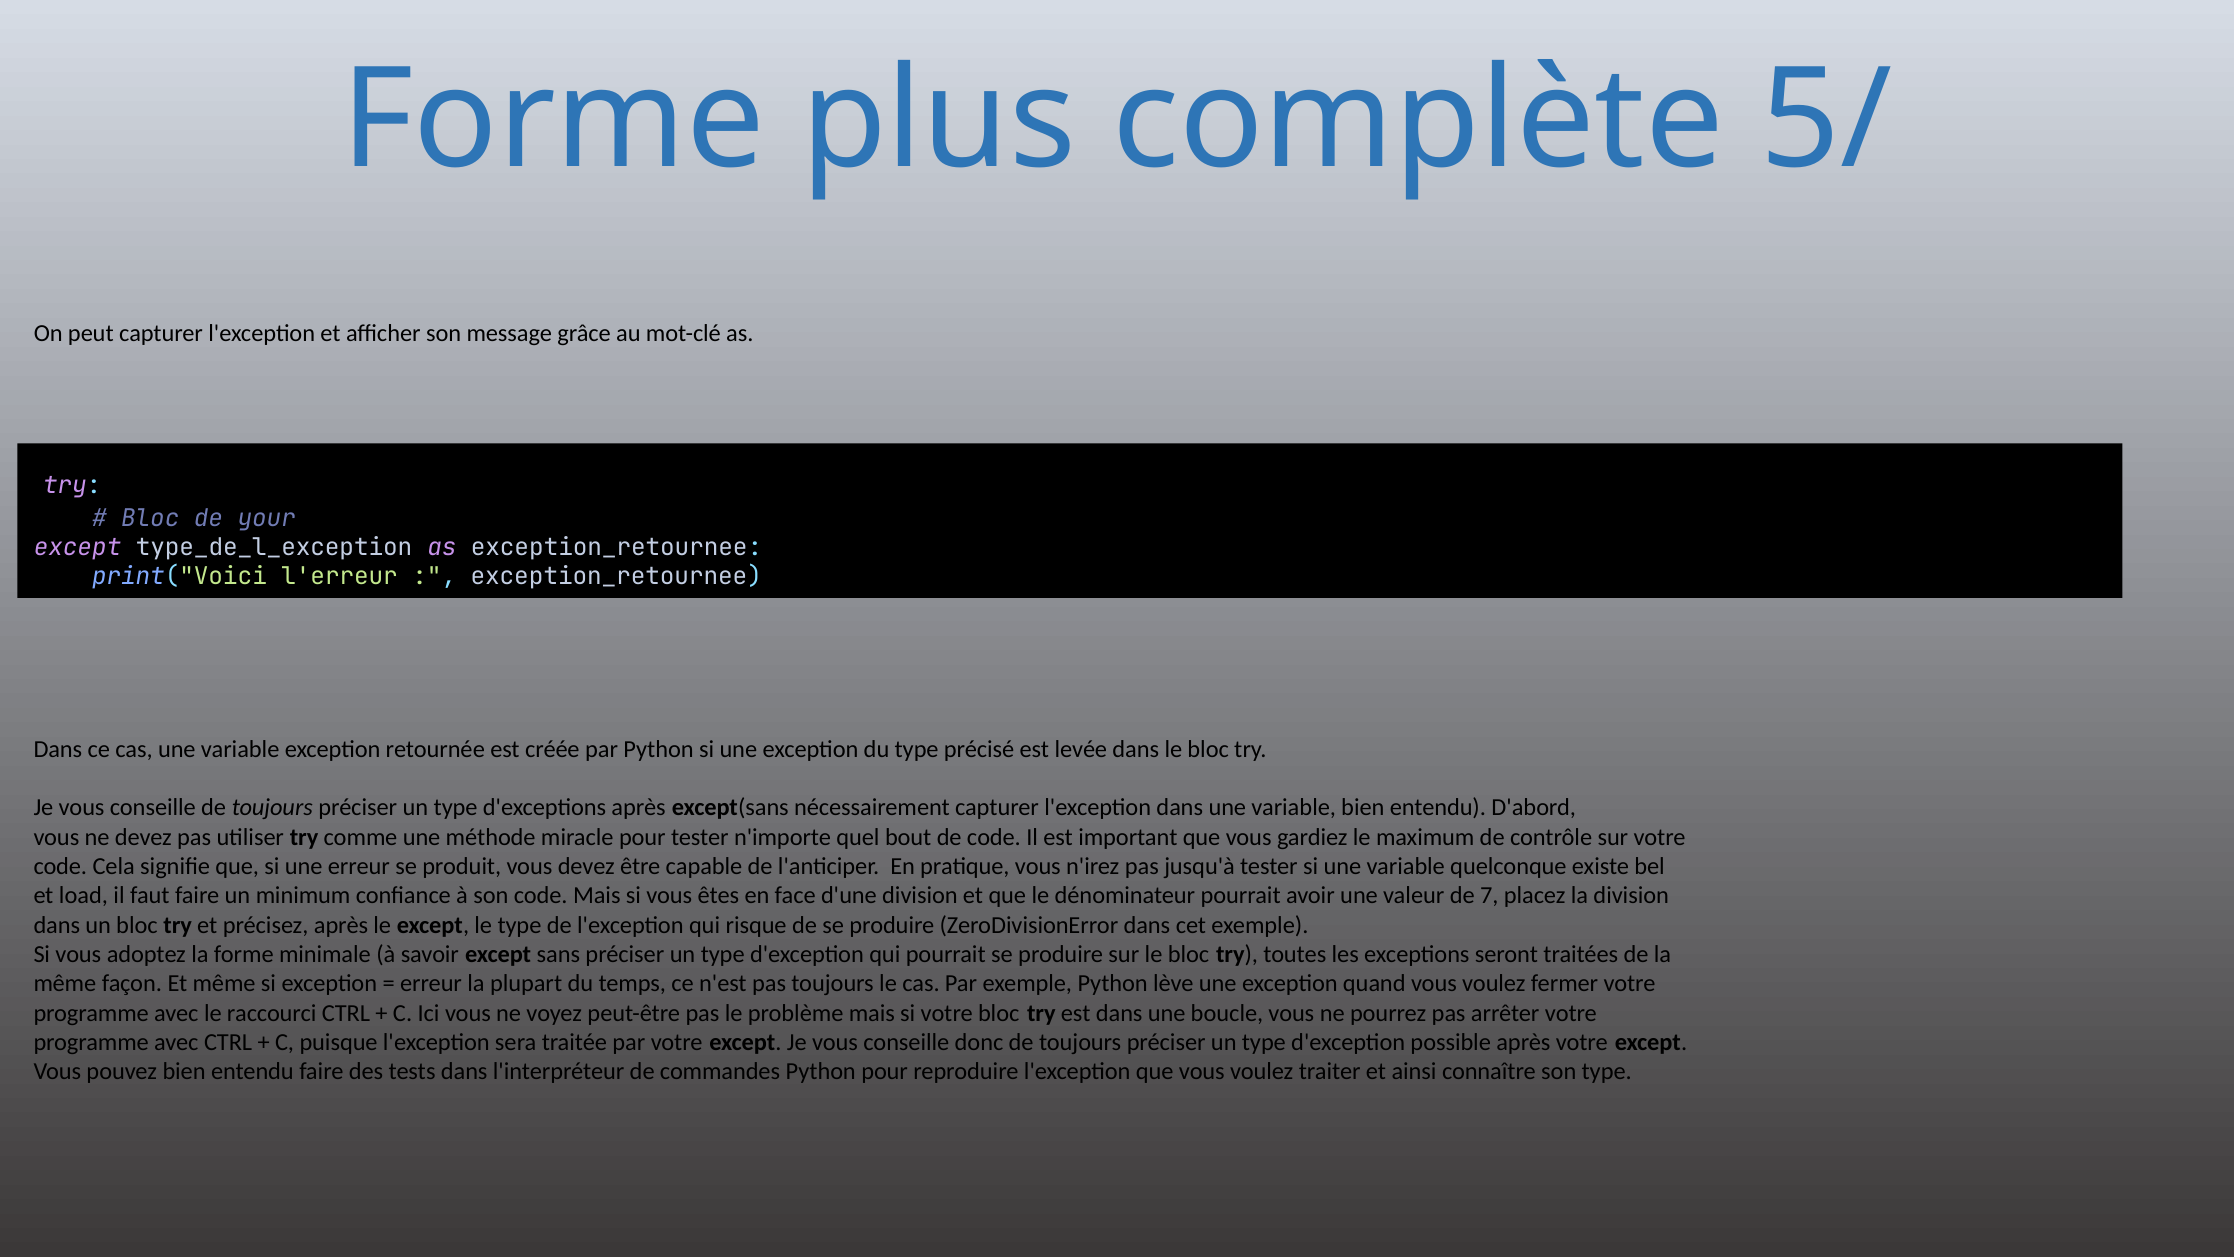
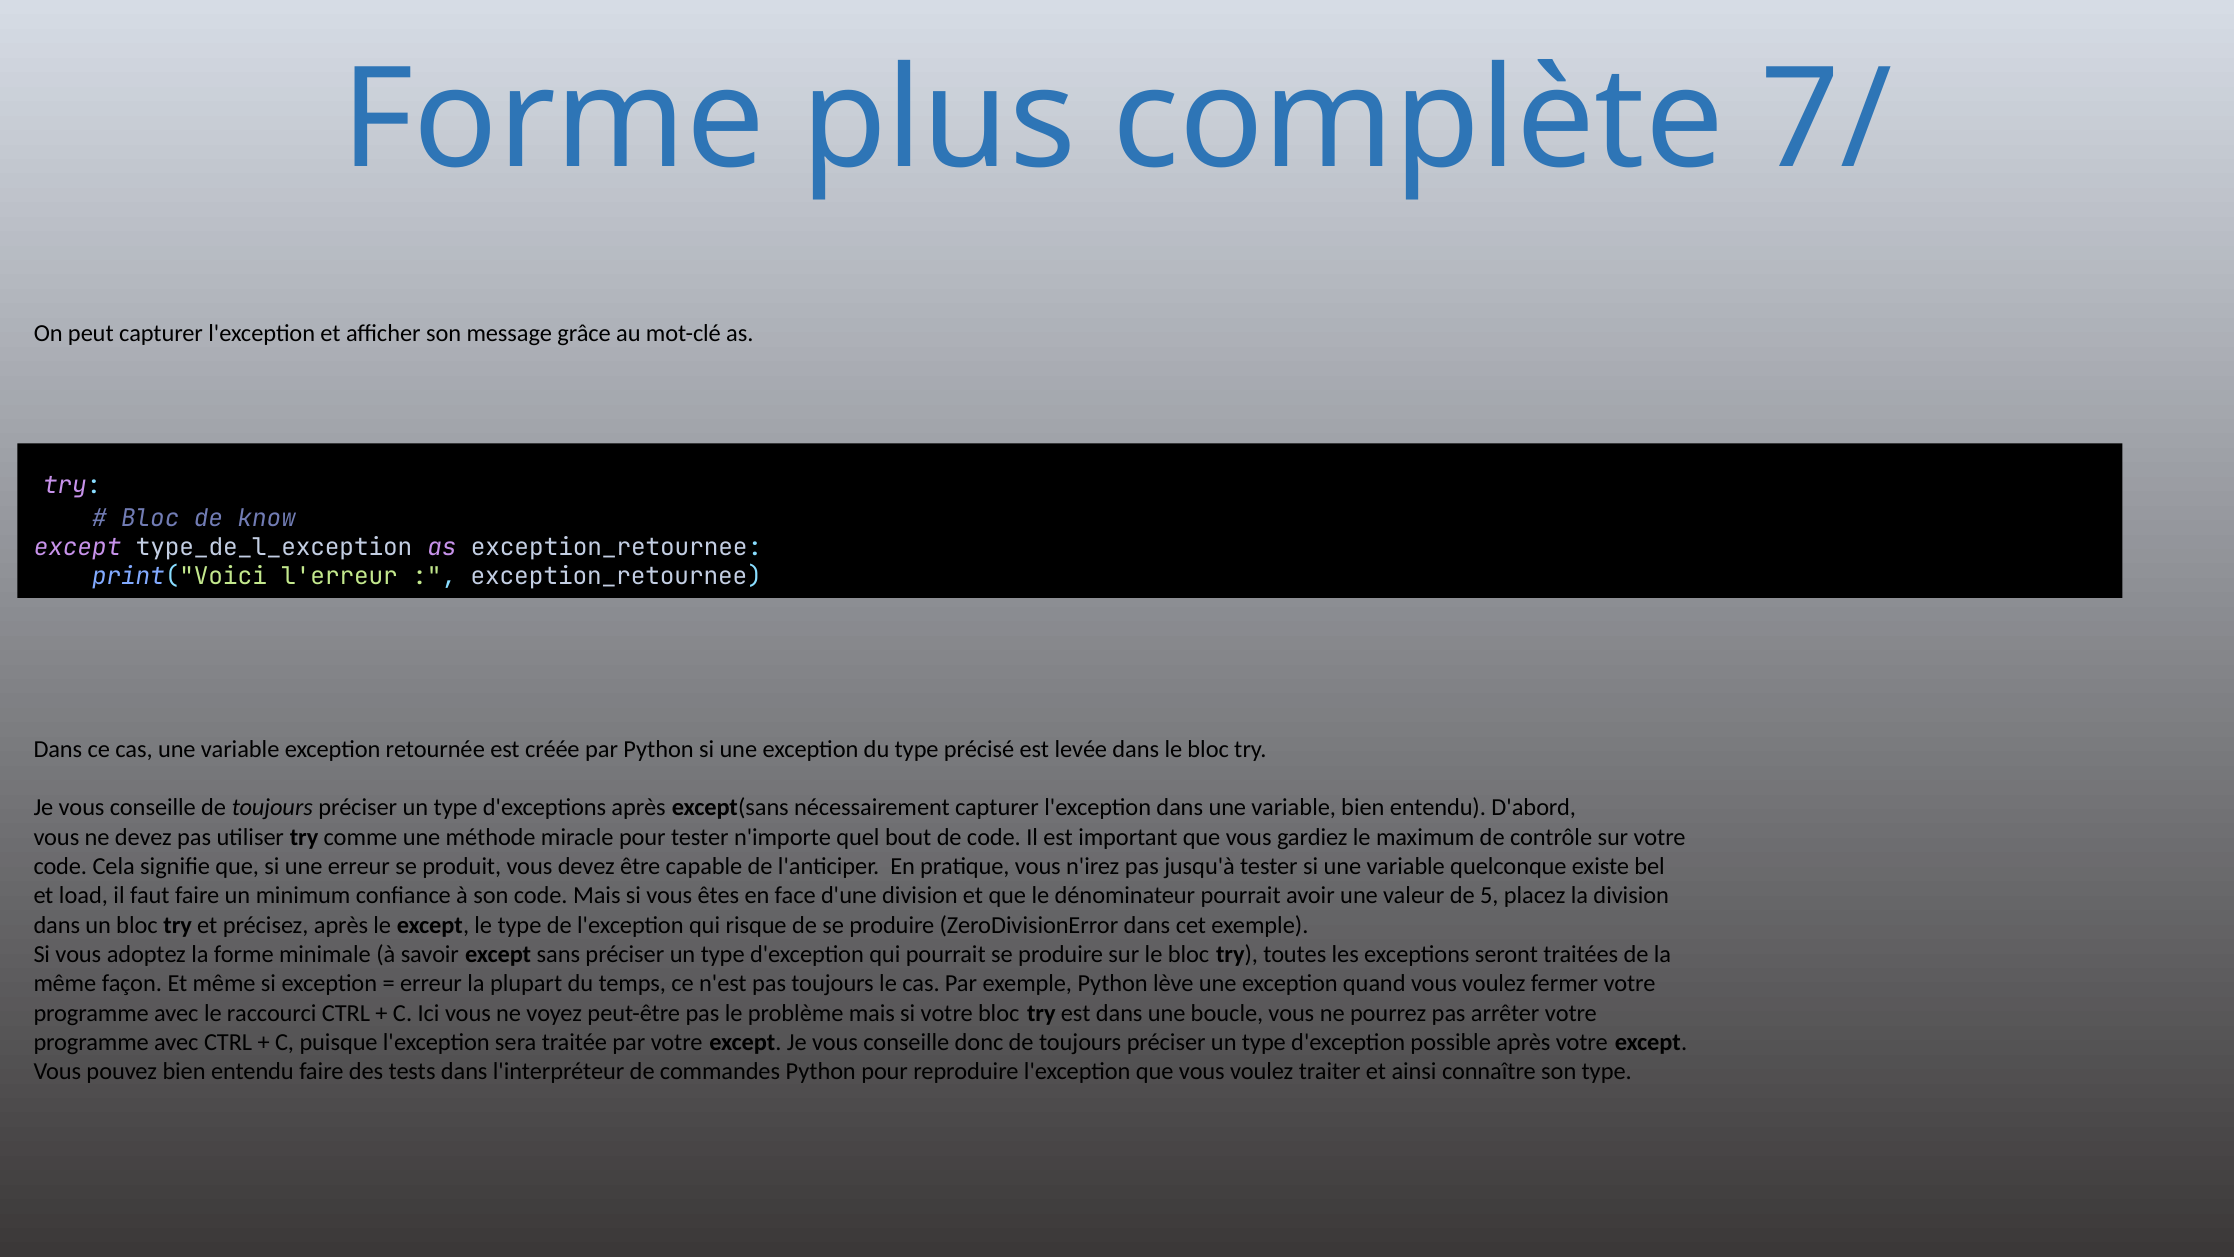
5/: 5/ -> 7/
your: your -> know
7: 7 -> 5
